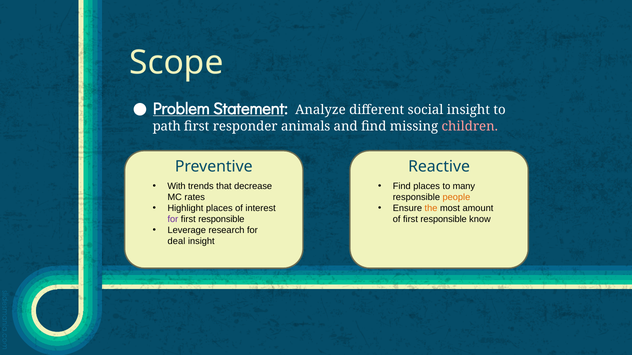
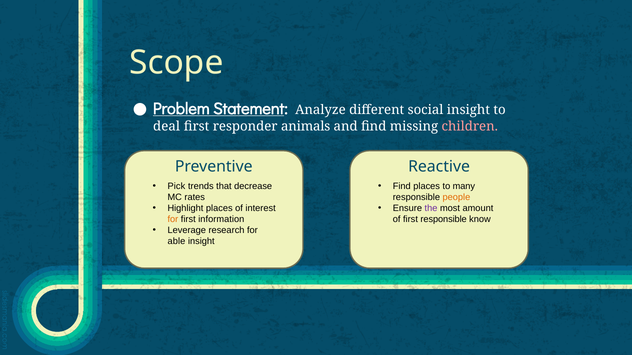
path: path -> deal
With: With -> Pick
the colour: orange -> purple
for at (173, 219) colour: purple -> orange
responsible at (221, 219): responsible -> information
deal: deal -> able
